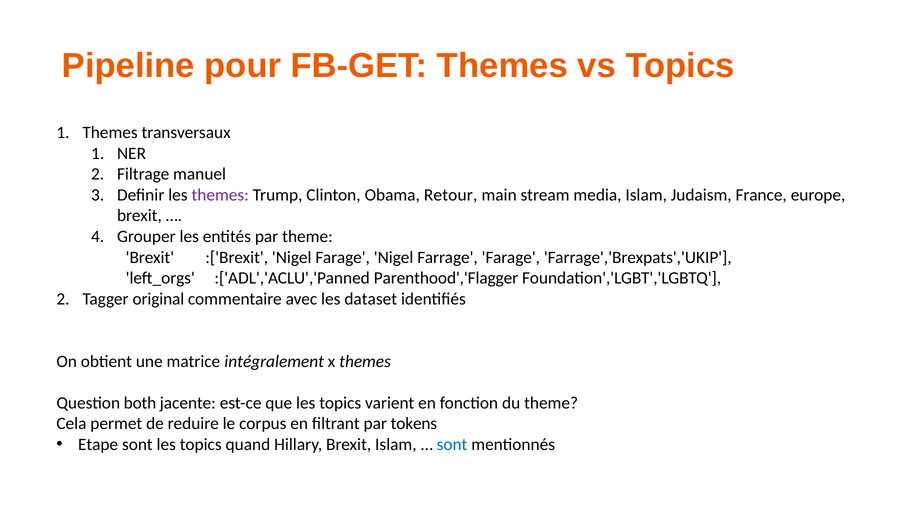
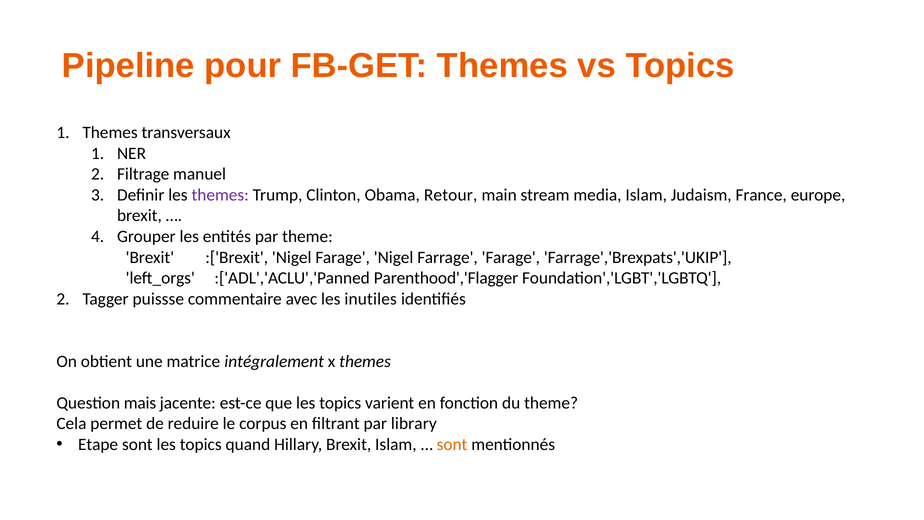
original: original -> puissse
dataset: dataset -> inutiles
both: both -> mais
tokens: tokens -> library
sont at (452, 444) colour: blue -> orange
